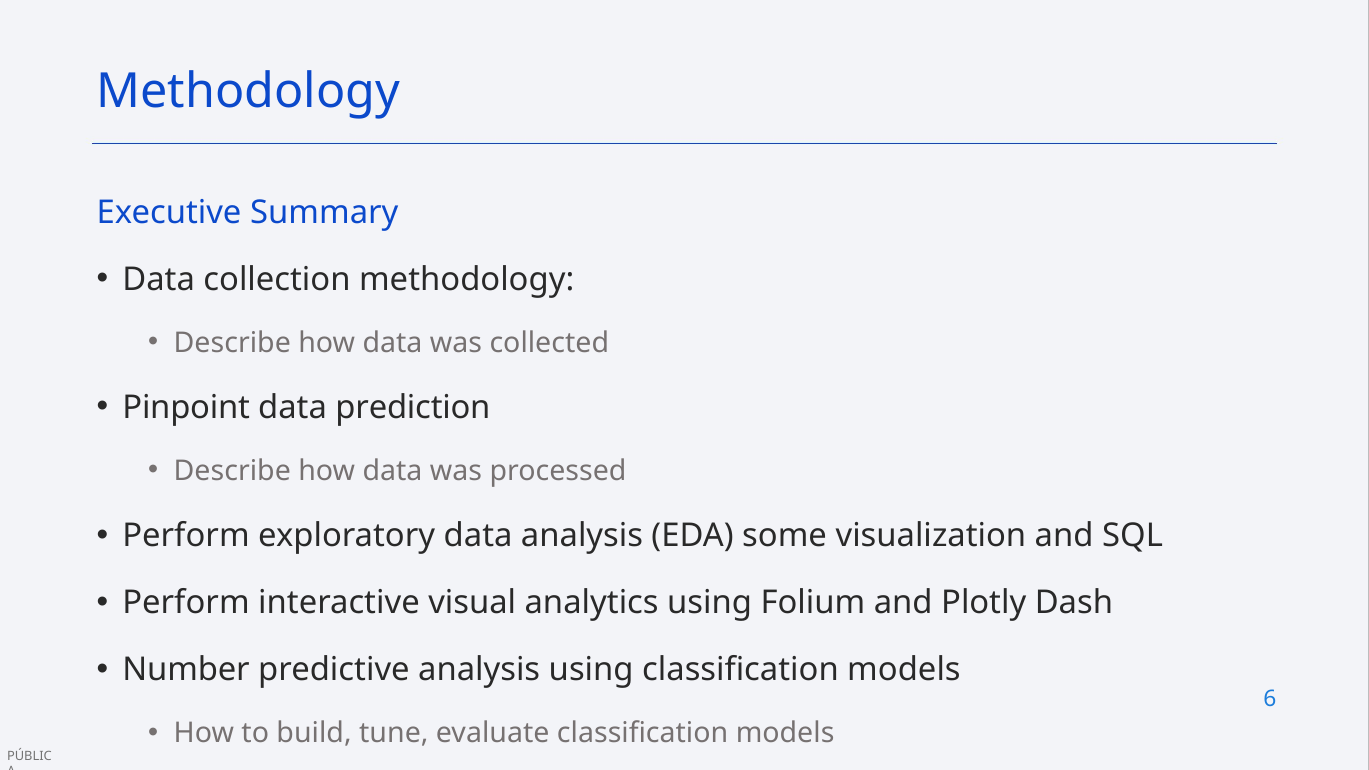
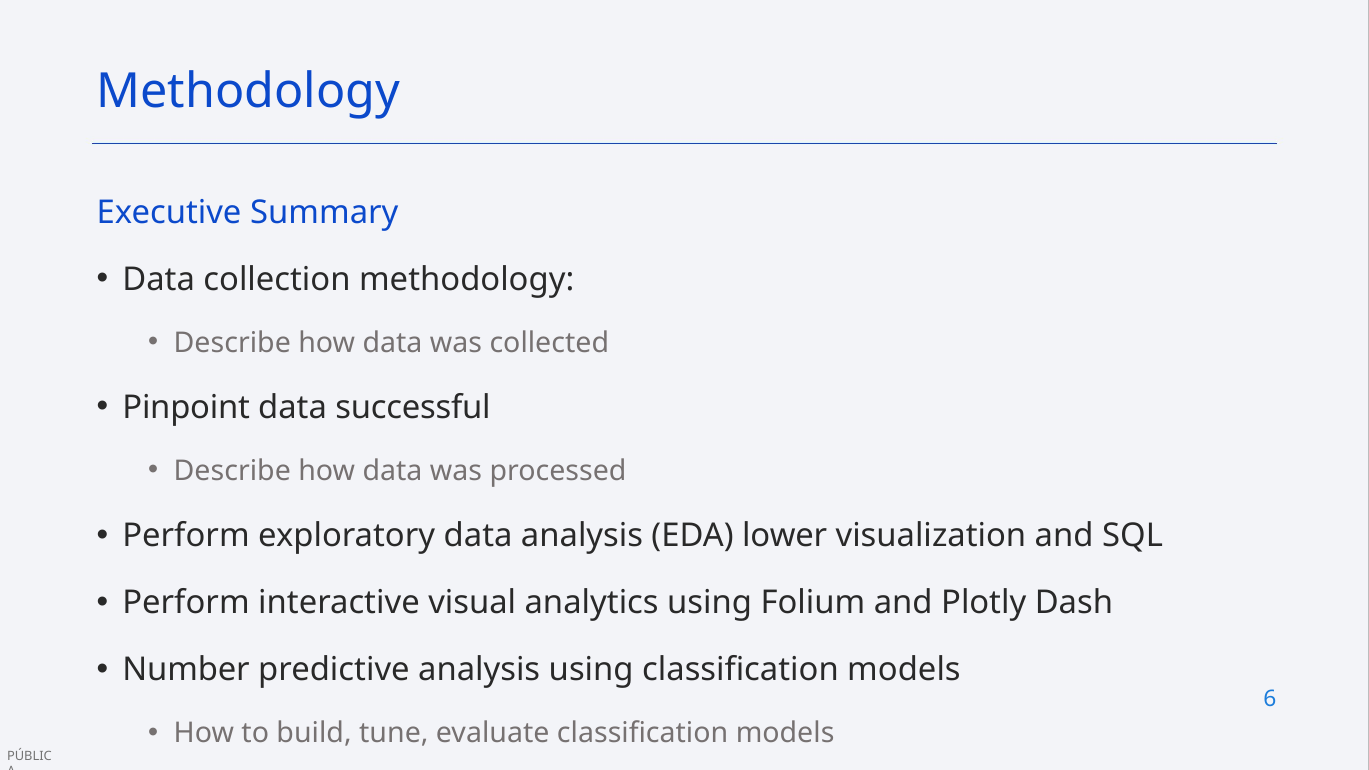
prediction: prediction -> successful
some: some -> lower
